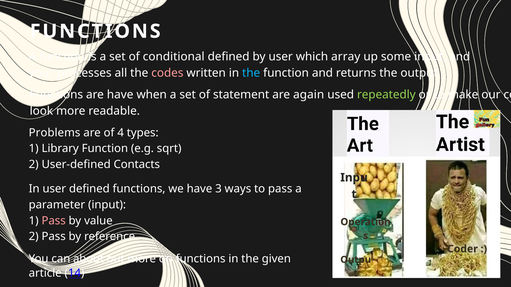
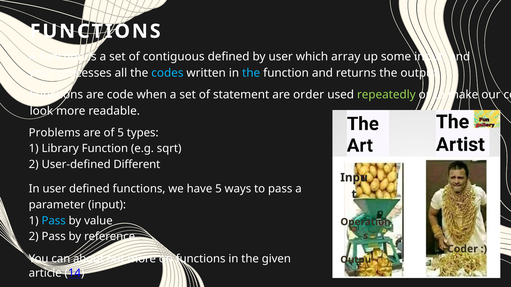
conditional: conditional -> contiguous
codes colour: pink -> light blue
are have: have -> code
again: again -> order
of 4: 4 -> 5
Contacts: Contacts -> Different
have 3: 3 -> 5
Pass at (54, 221) colour: pink -> light blue
